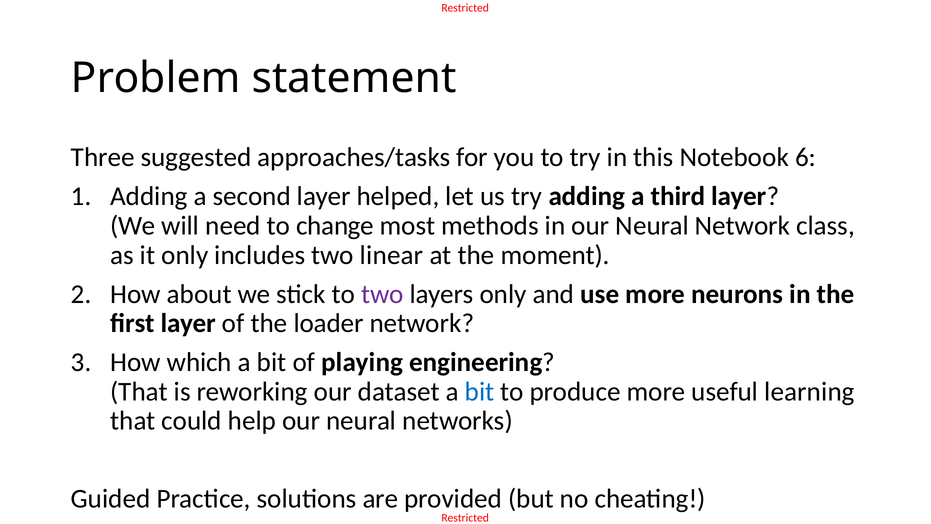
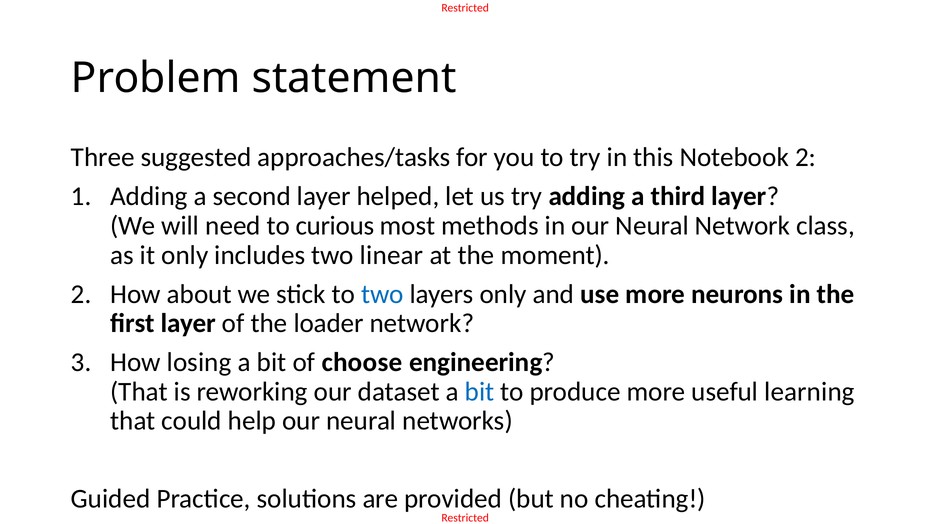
Notebook 6: 6 -> 2
change: change -> curious
two at (382, 294) colour: purple -> blue
which: which -> losing
playing: playing -> choose
